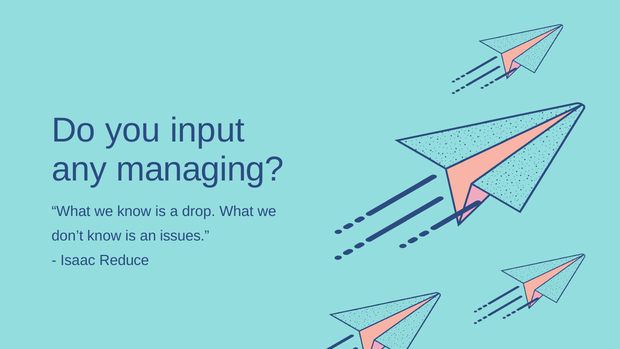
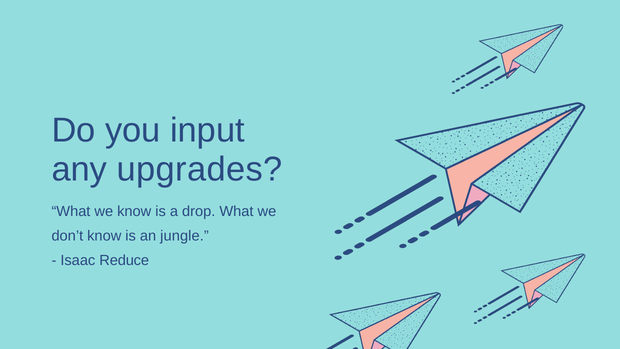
managing: managing -> upgrades
issues: issues -> jungle
